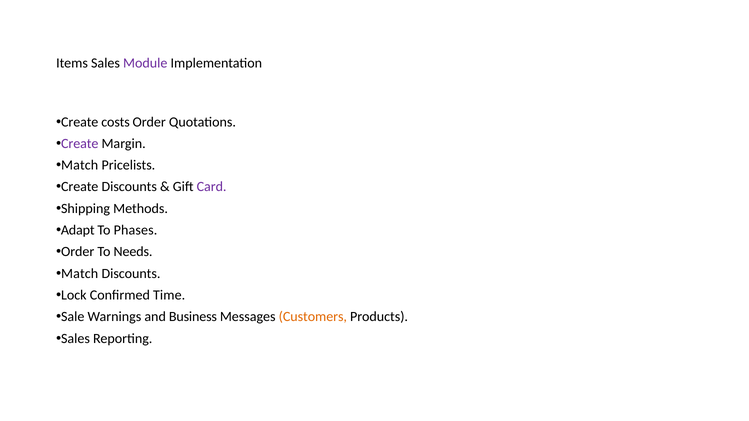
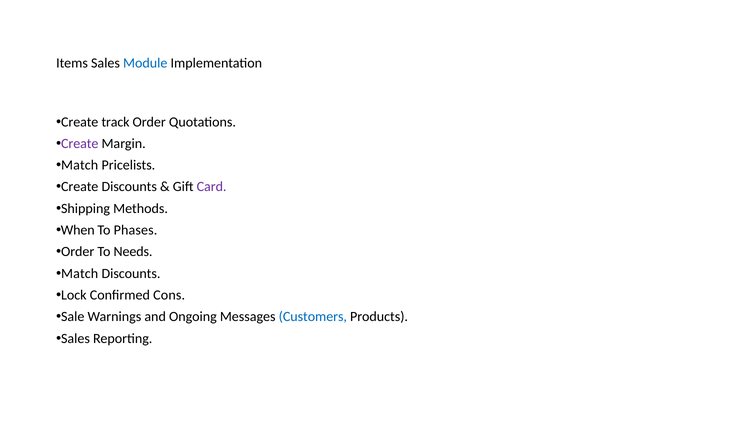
Module colour: purple -> blue
costs: costs -> track
Adapt: Adapt -> When
Time: Time -> Cons
Business: Business -> Ongoing
Customers colour: orange -> blue
